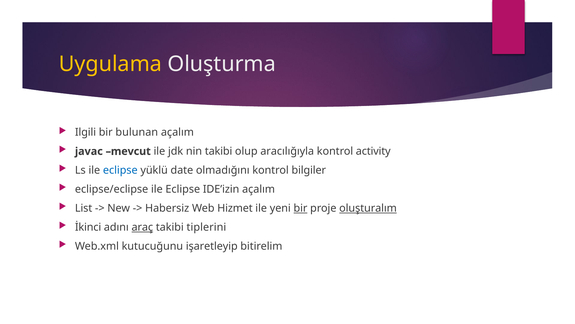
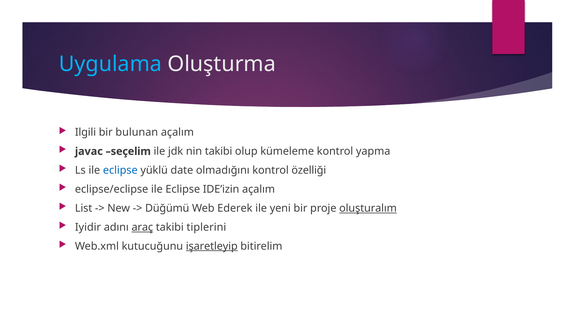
Uygulama colour: yellow -> light blue
mevcut: mevcut -> seçelim
aracılığıyla: aracılığıyla -> kümeleme
activity: activity -> yapma
bilgiler: bilgiler -> özelliği
Habersiz: Habersiz -> Düğümü
Hizmet: Hizmet -> Ederek
bir at (301, 208) underline: present -> none
İkinci: İkinci -> Iyidir
işaretleyip underline: none -> present
